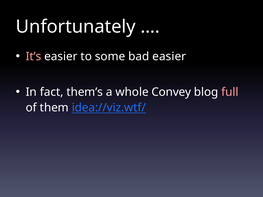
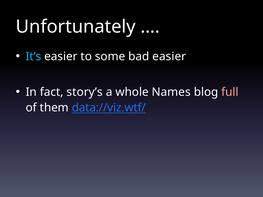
It’s colour: pink -> light blue
them’s: them’s -> story’s
Convey: Convey -> Names
idea://viz.wtf/: idea://viz.wtf/ -> data://viz.wtf/
